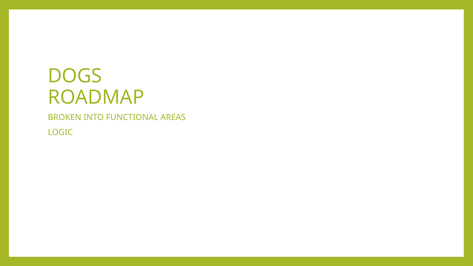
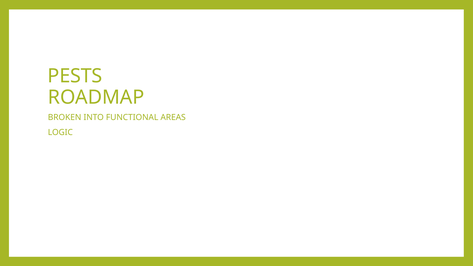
DOGS: DOGS -> PESTS
